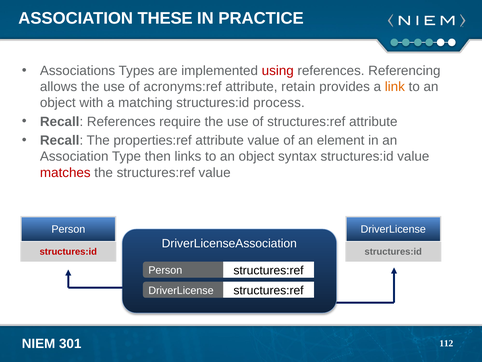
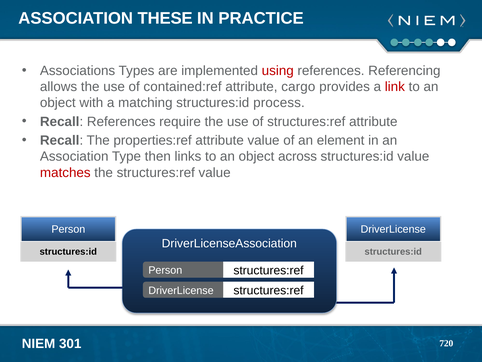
acronyms:ref: acronyms:ref -> contained:ref
retain: retain -> cargo
link colour: orange -> red
syntax: syntax -> across
structures:id at (68, 251) colour: red -> black
112: 112 -> 720
